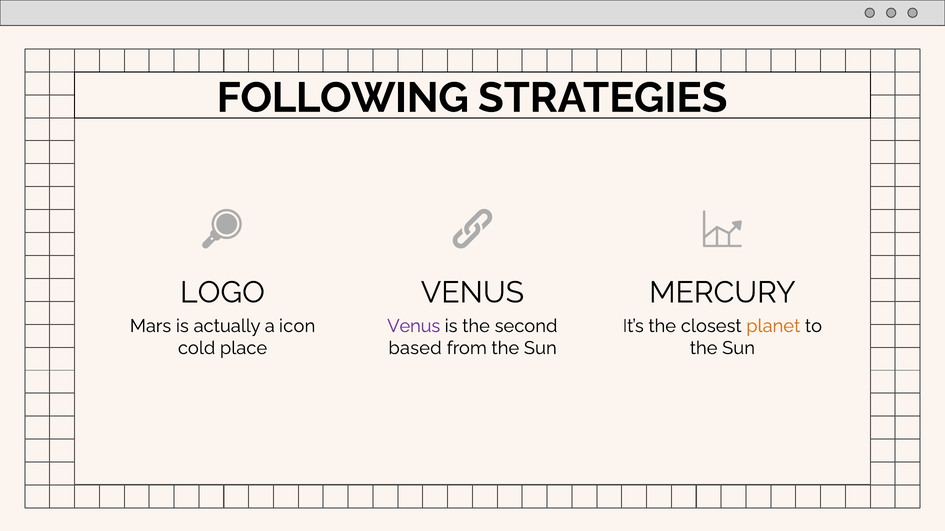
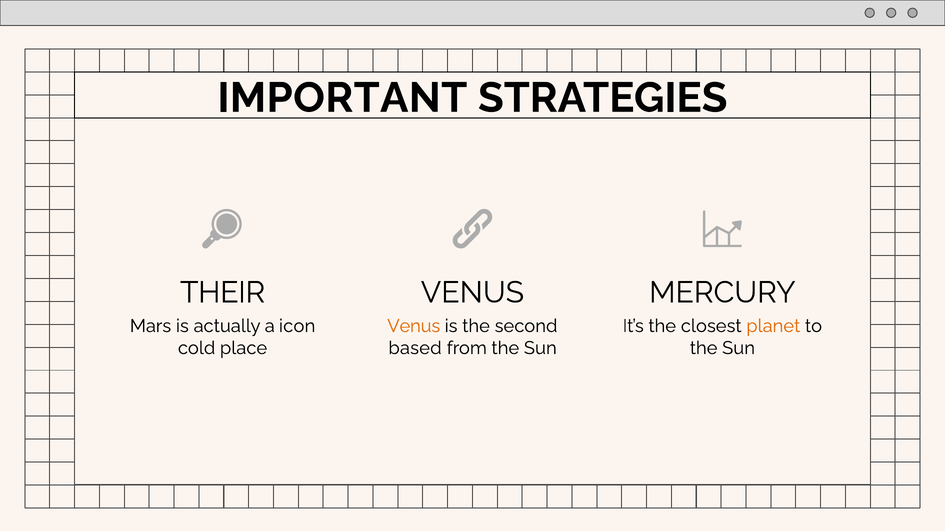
FOLLOWING: FOLLOWING -> IMPORTANT
LOGO: LOGO -> THEIR
Venus at (414, 326) colour: purple -> orange
